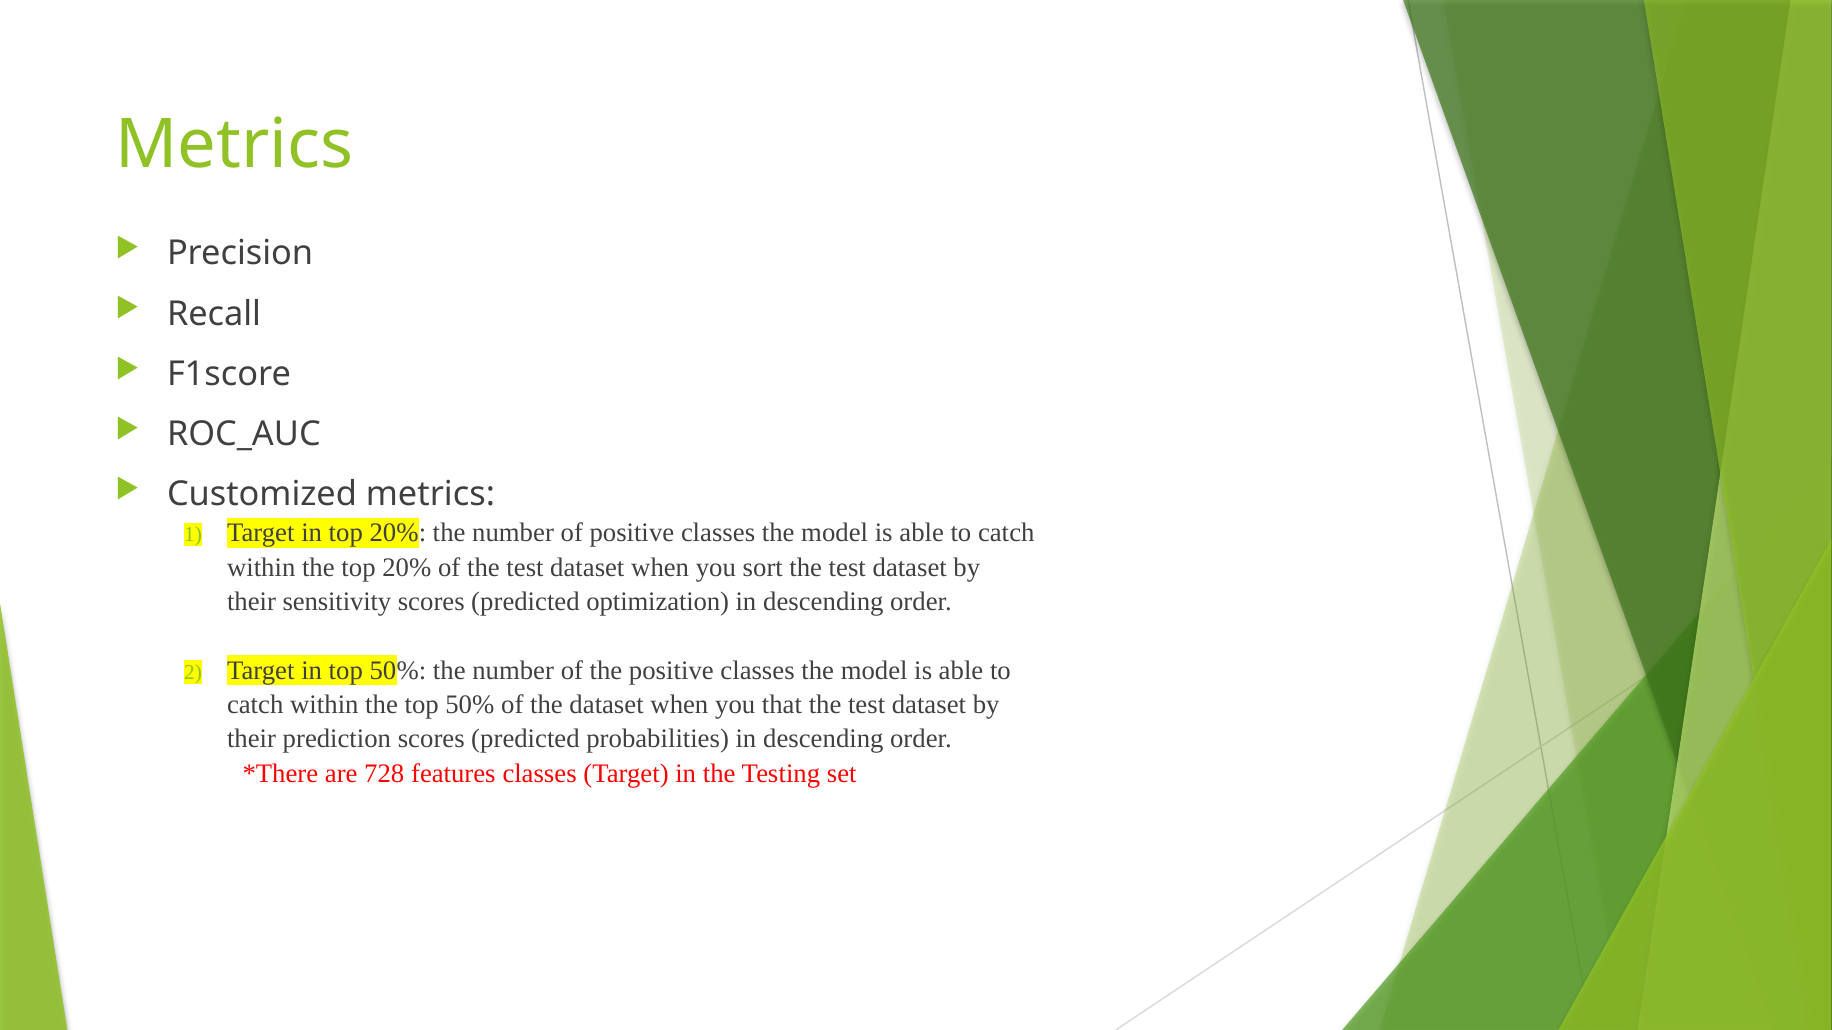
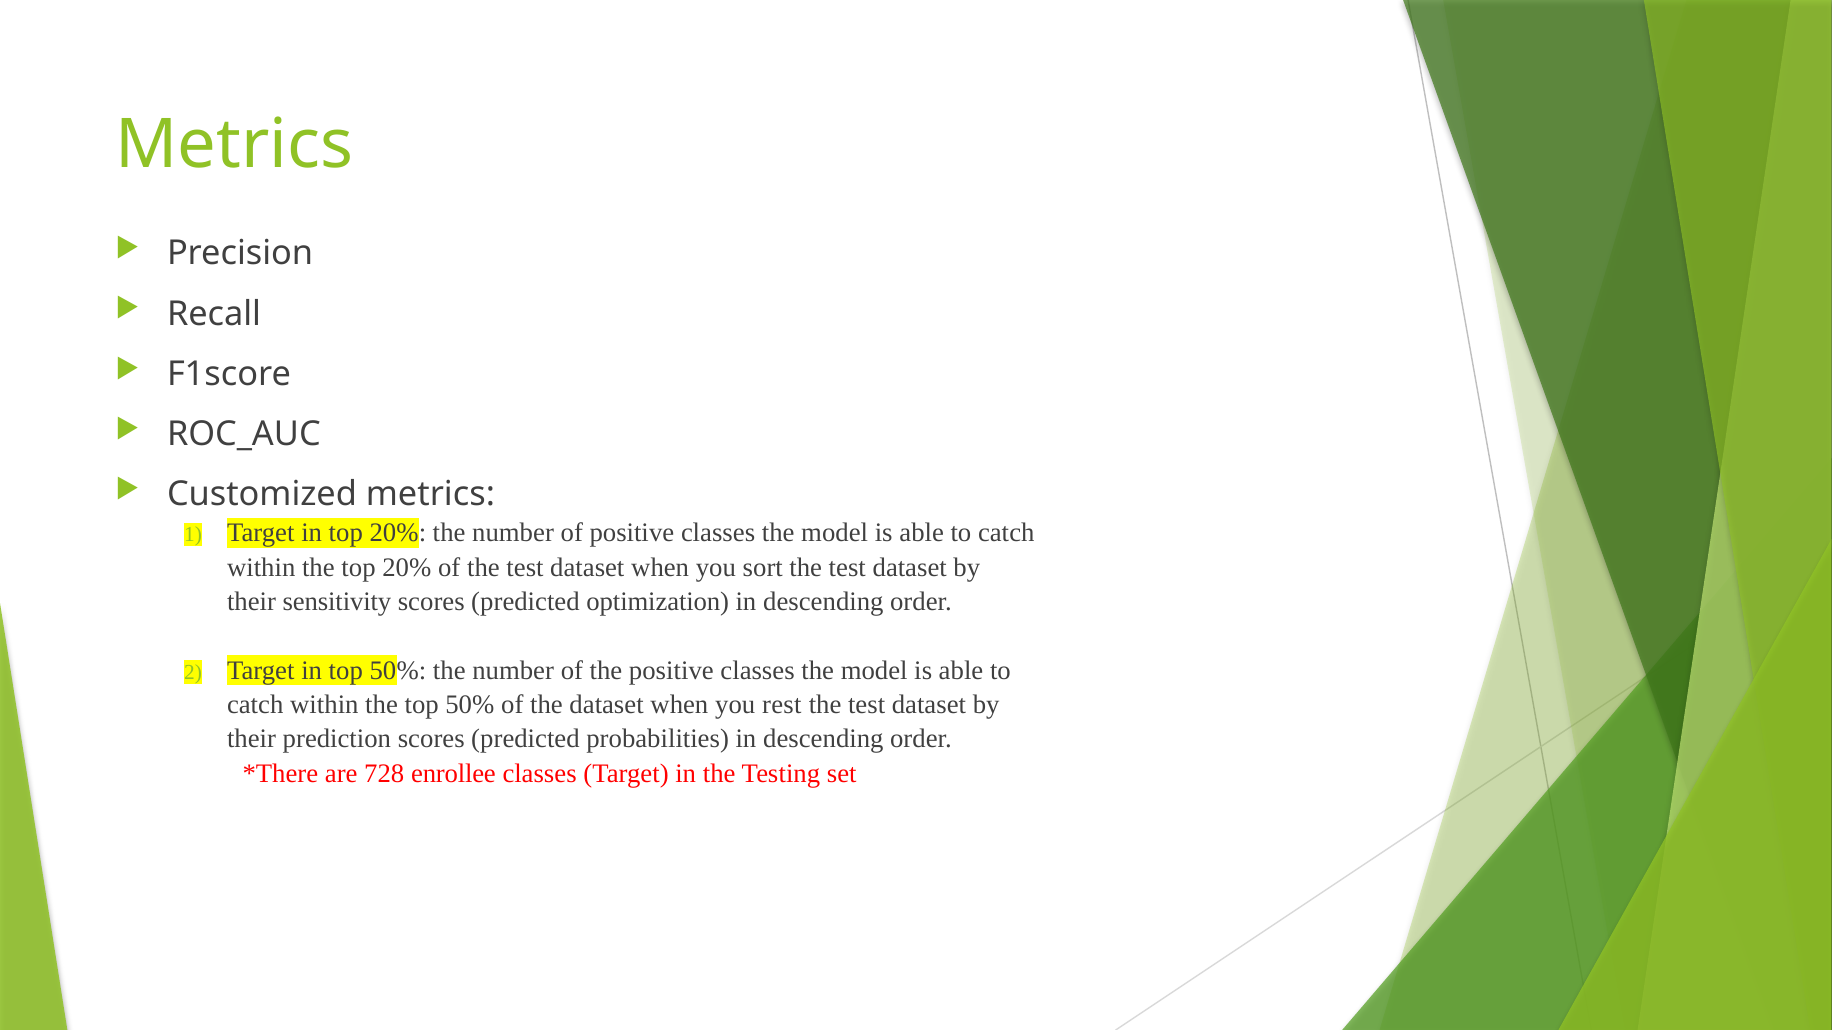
that: that -> rest
features: features -> enrollee
